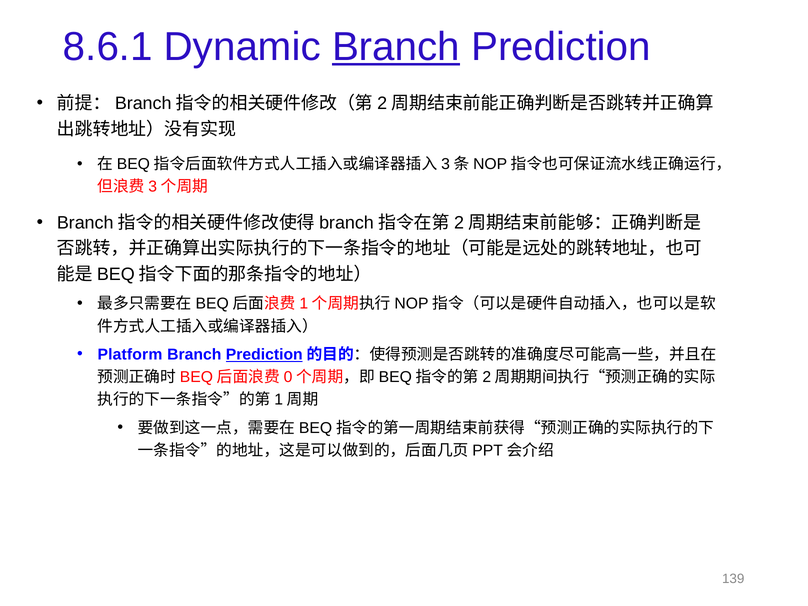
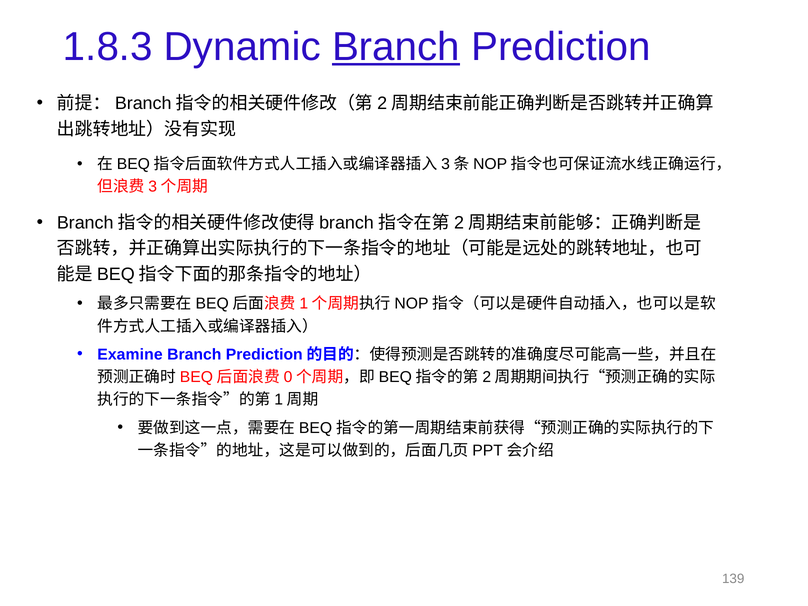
8.6.1: 8.6.1 -> 1.8.3
Platform: Platform -> Examine
Prediction at (264, 355) underline: present -> none
